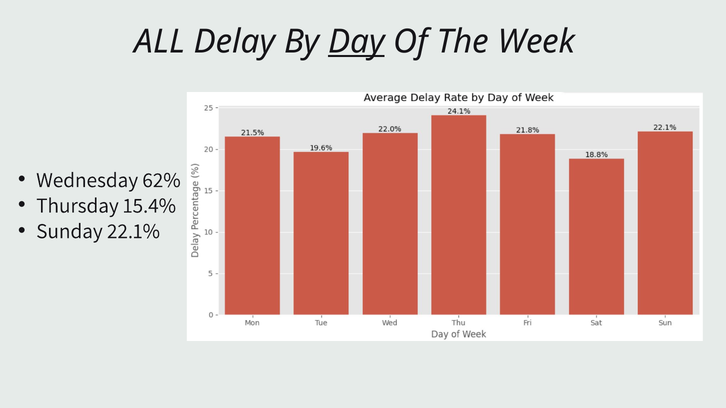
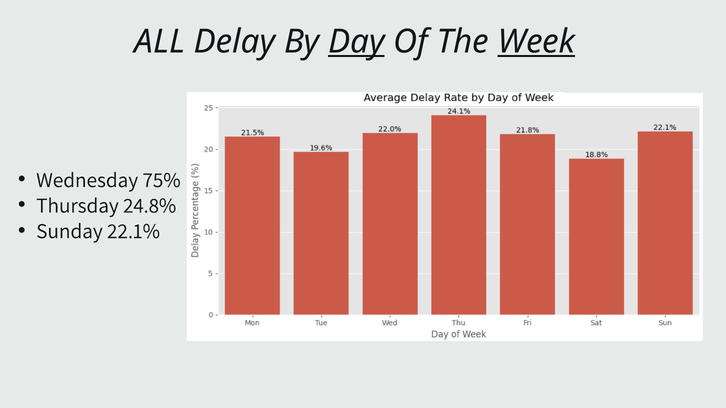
Week underline: none -> present
62%: 62% -> 75%
15.4%: 15.4% -> 24.8%
